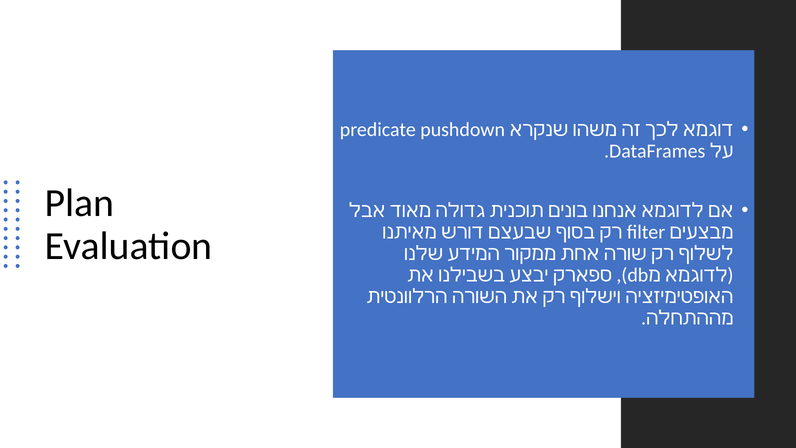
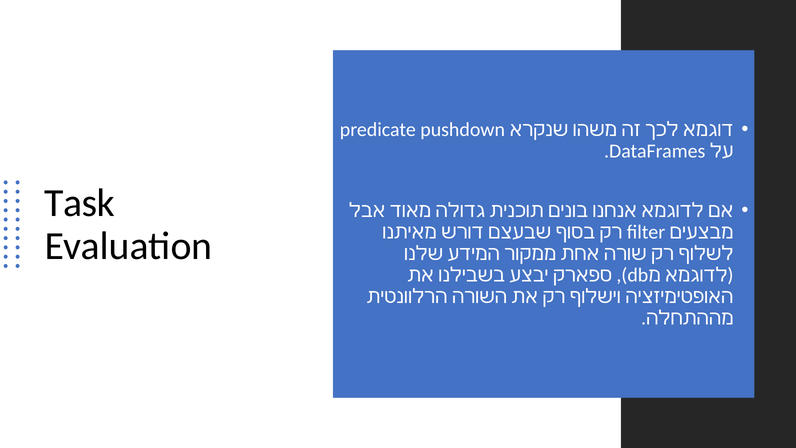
Plan: Plan -> Task
